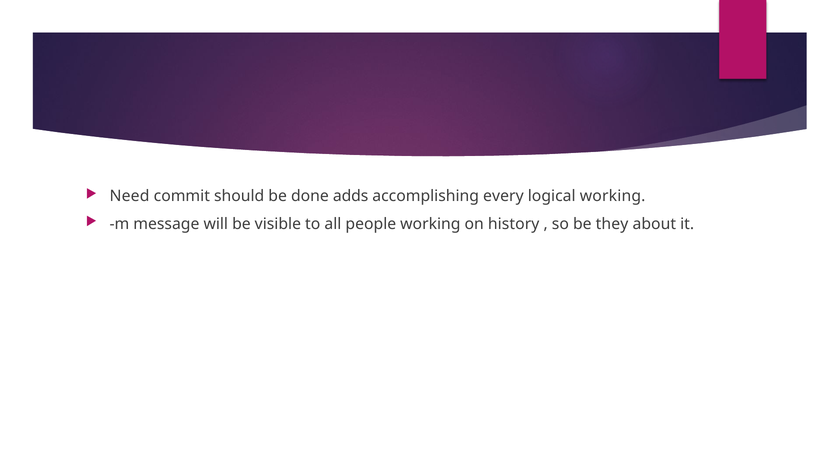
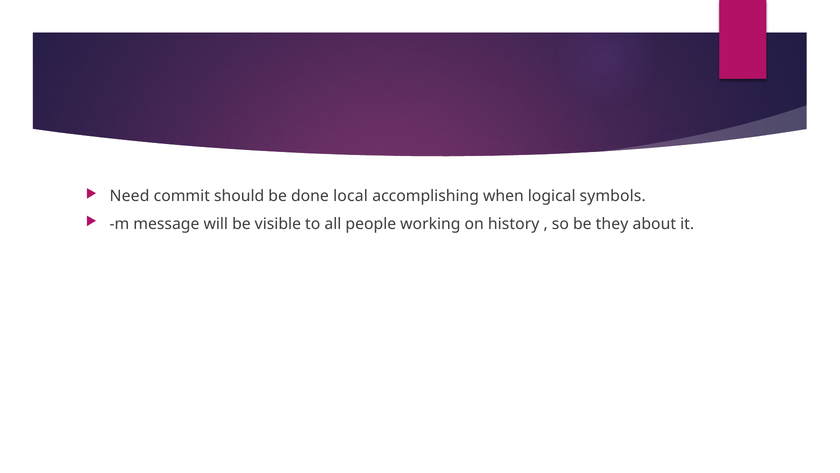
adds: adds -> local
every: every -> when
logical working: working -> symbols
